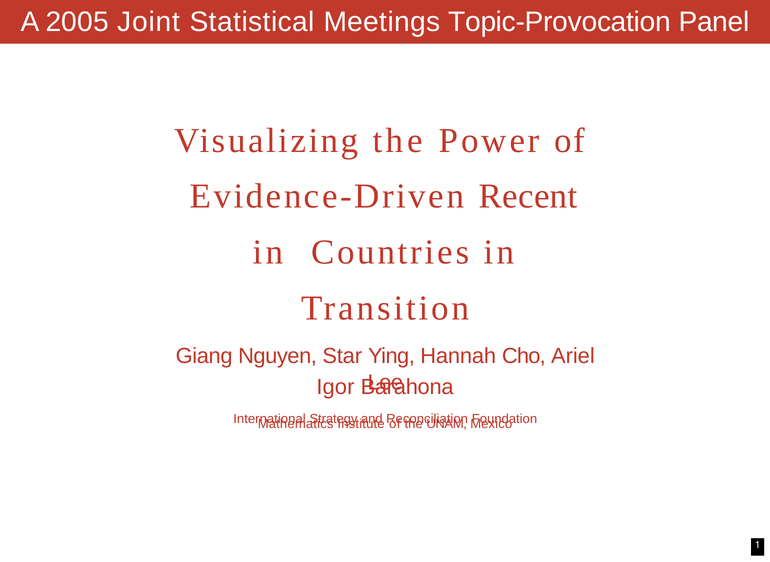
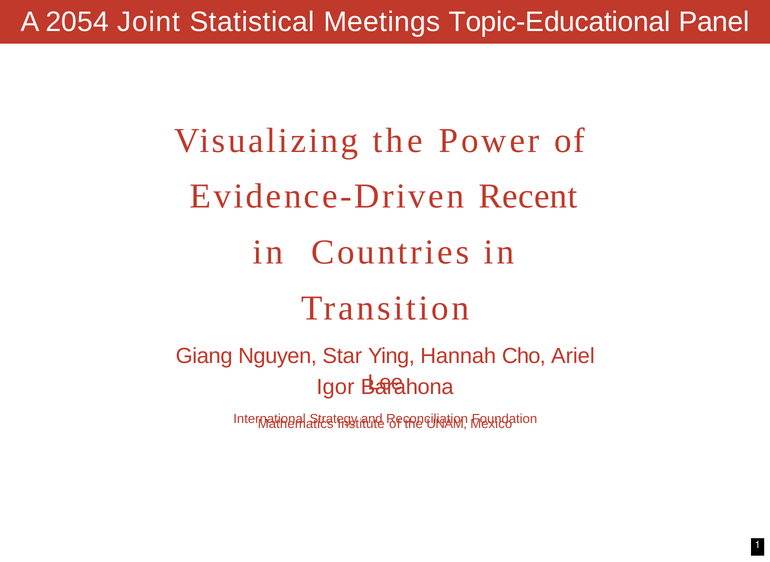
2005: 2005 -> 2054
Topic-Provocation: Topic-Provocation -> Topic-Educational
